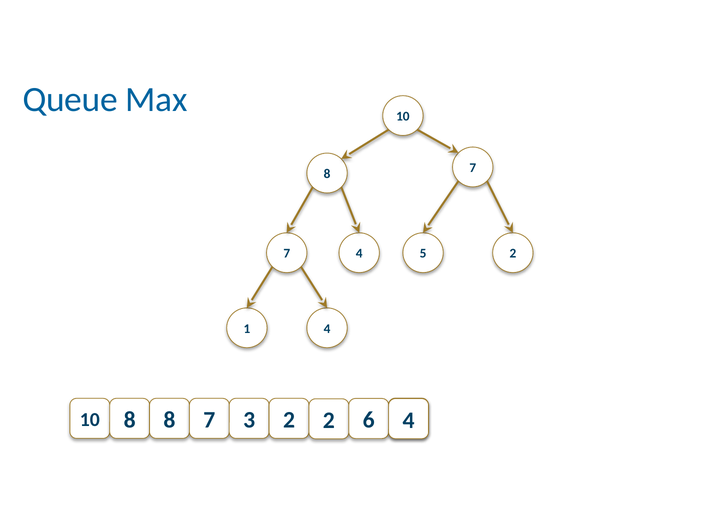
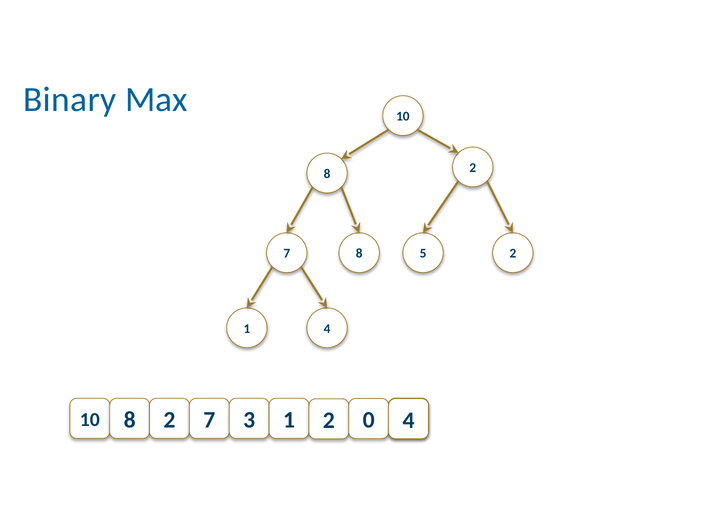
Queue: Queue -> Binary
7 at (473, 168): 7 -> 2
7 4: 4 -> 8
8 at (169, 420): 8 -> 2
3 2: 2 -> 1
6: 6 -> 0
